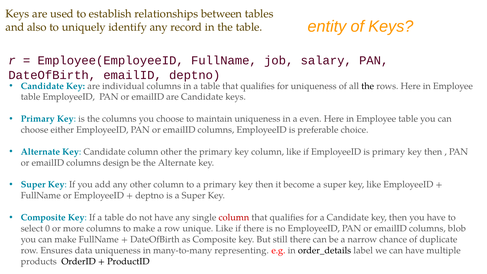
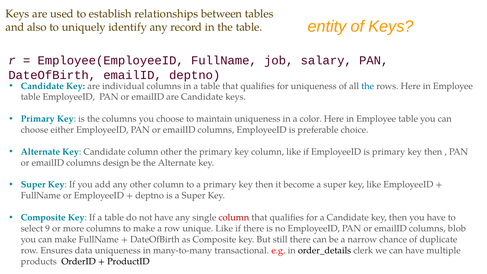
the at (368, 86) colour: black -> blue
even: even -> color
0: 0 -> 9
representing: representing -> transactional
label: label -> clerk
